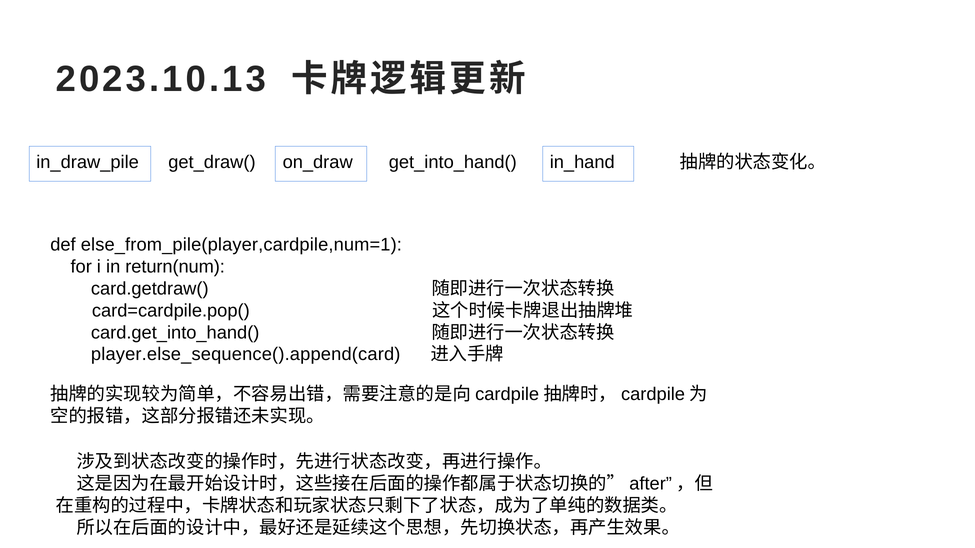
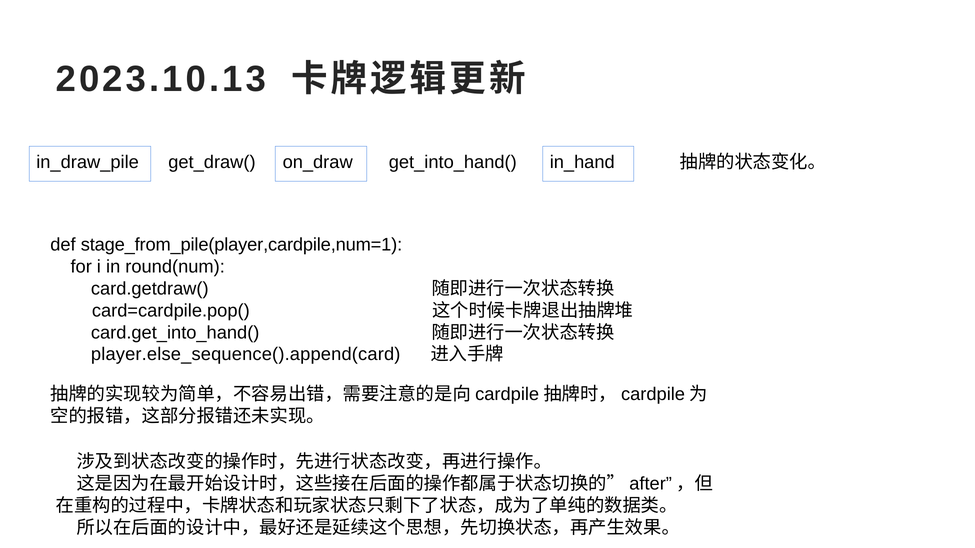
else_from_pile(player,cardpile,num=1: else_from_pile(player,cardpile,num=1 -> stage_from_pile(player,cardpile,num=1
return(num: return(num -> round(num
